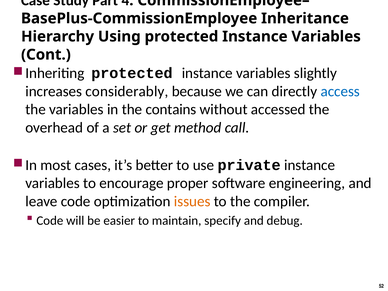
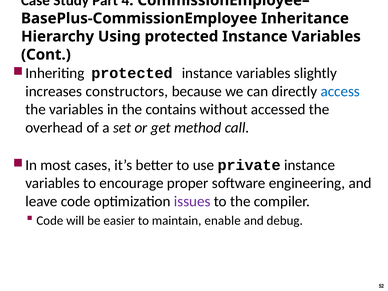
considerably: considerably -> constructors
issues colour: orange -> purple
specify: specify -> enable
